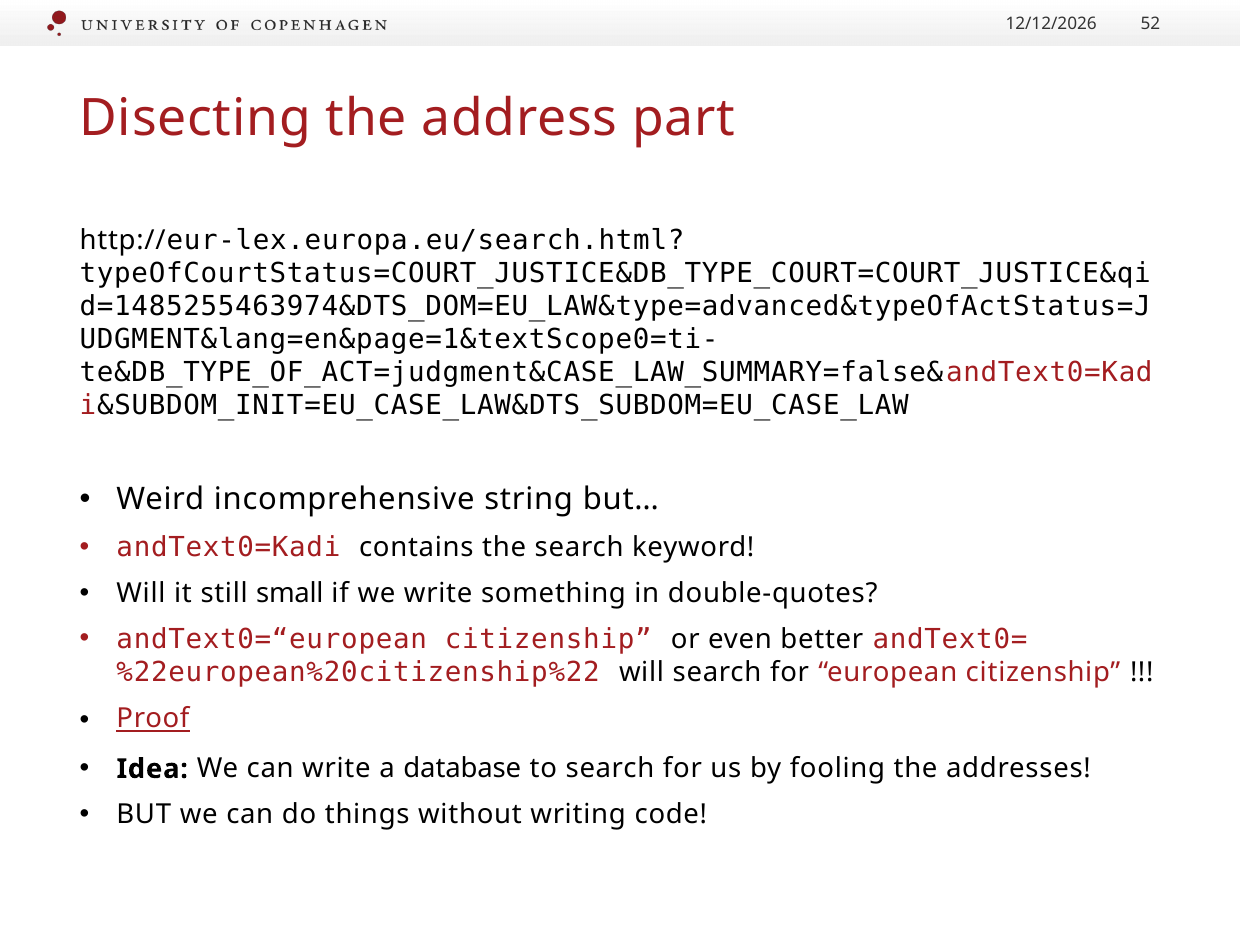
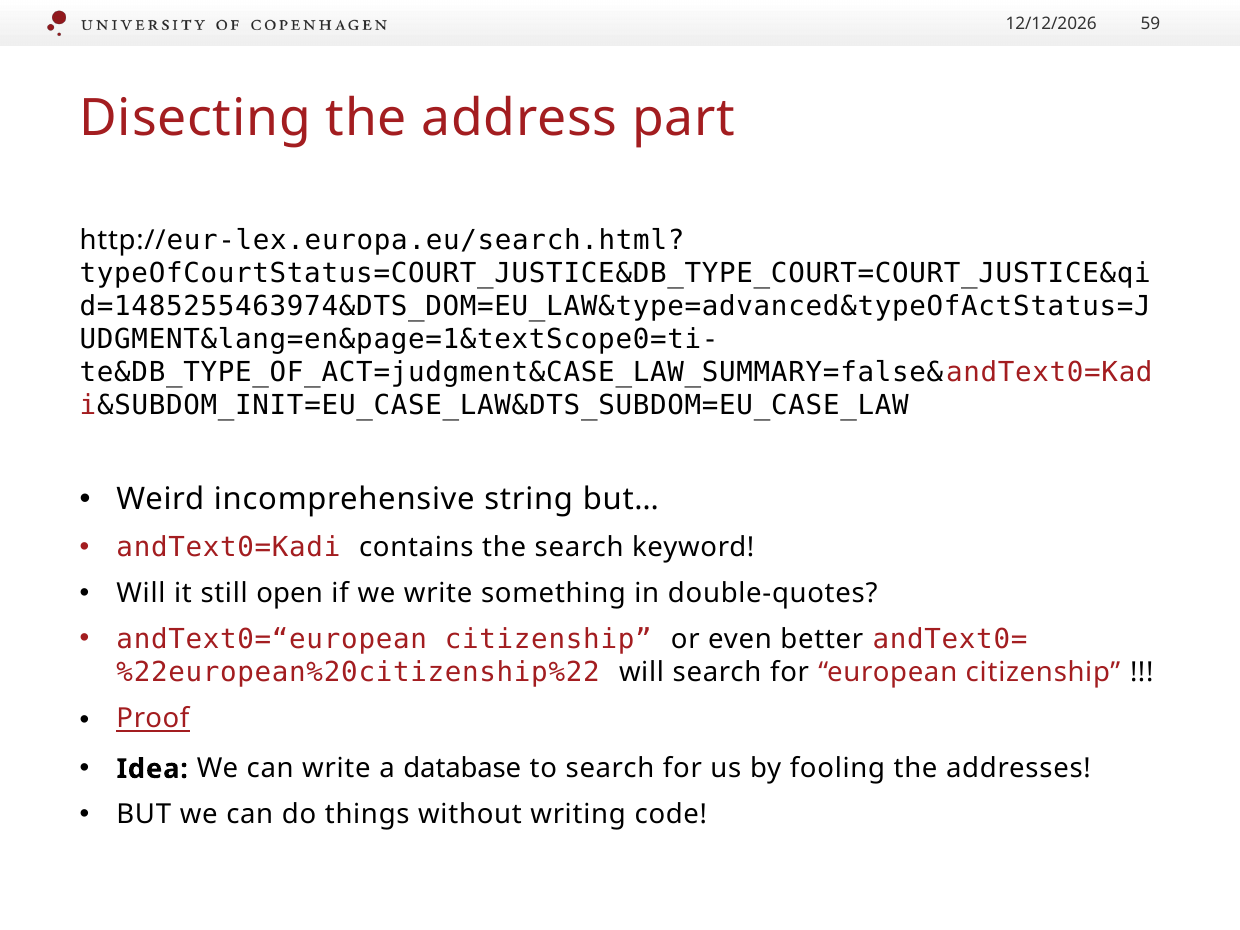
52: 52 -> 59
small: small -> open
